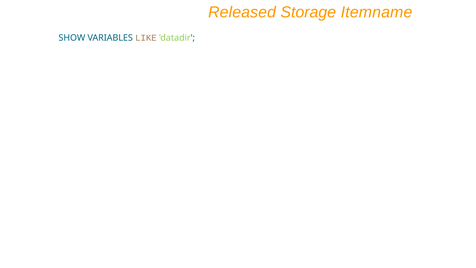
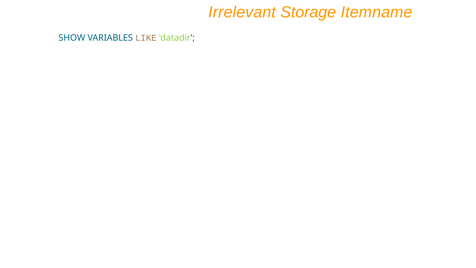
Released: Released -> Irrelevant
